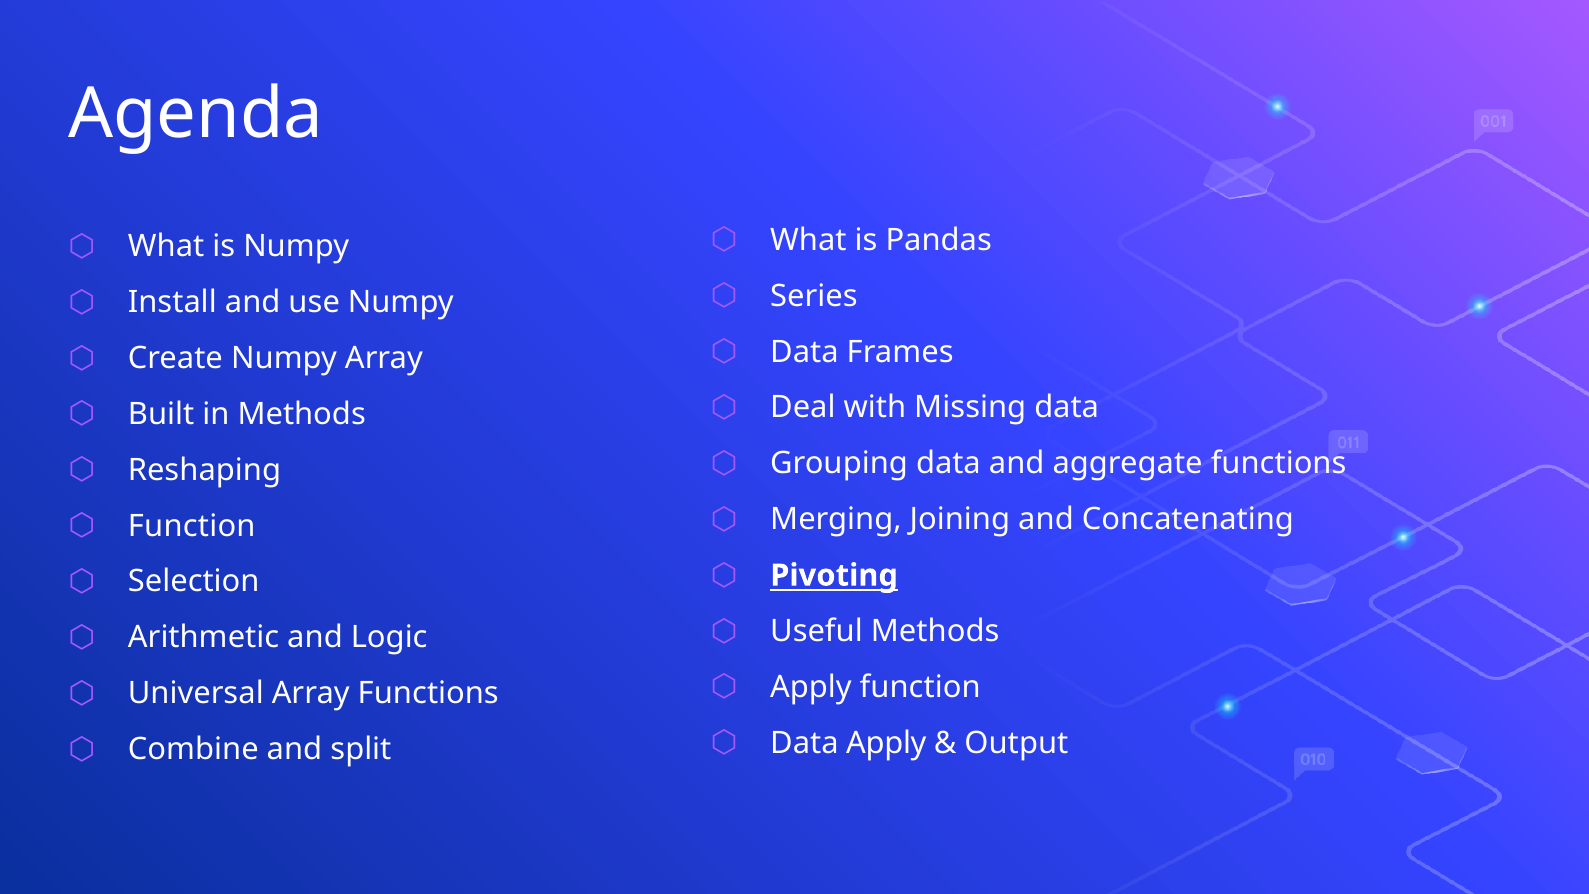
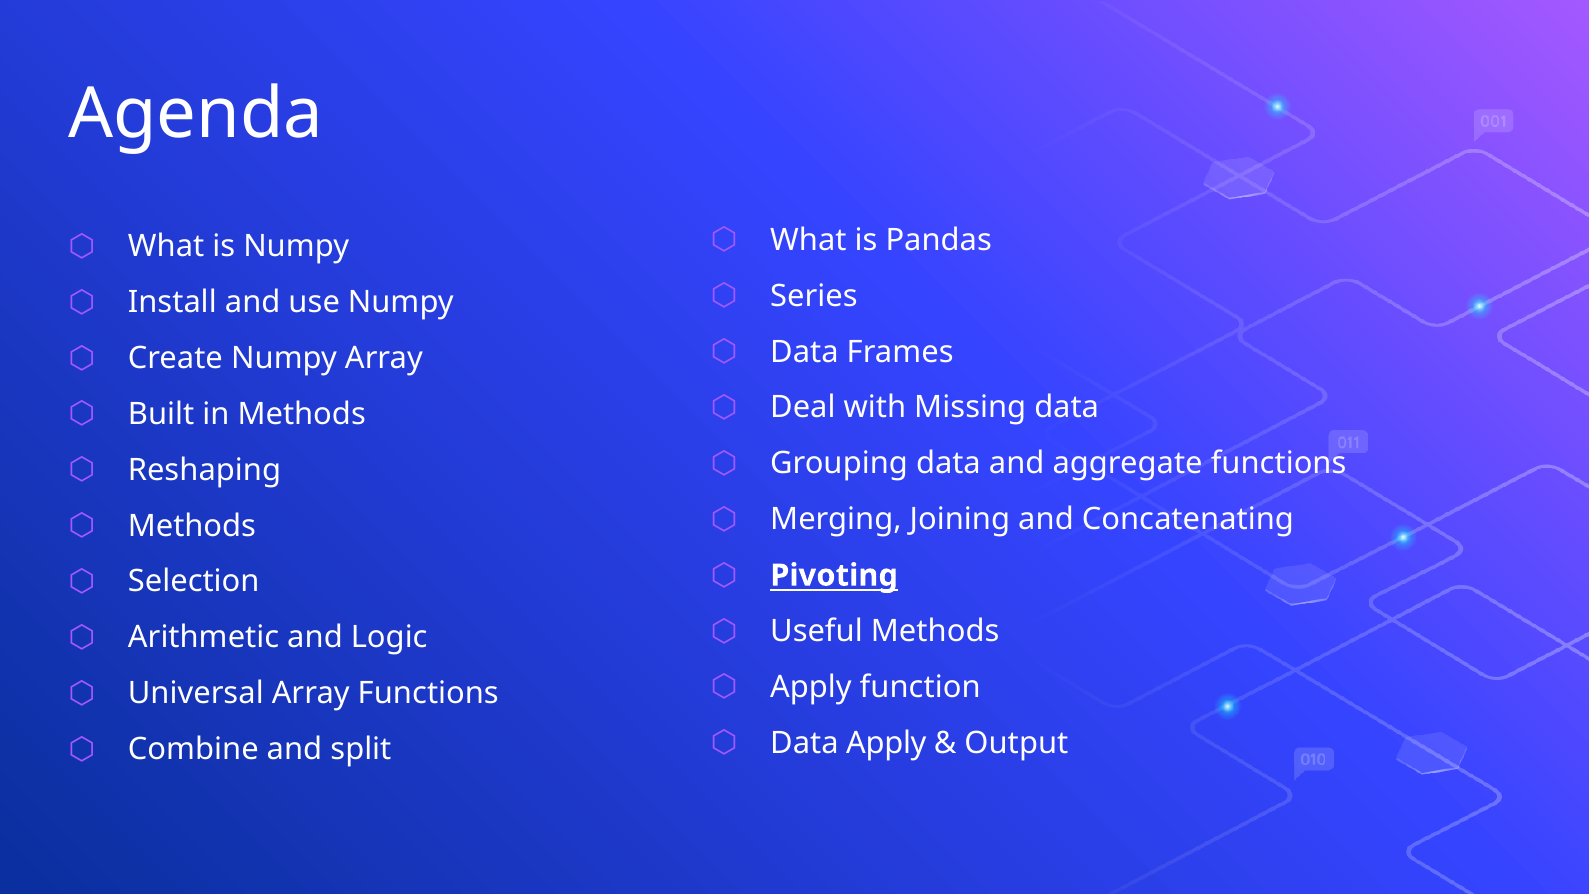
Function at (192, 526): Function -> Methods
